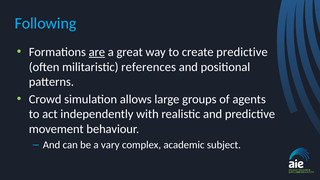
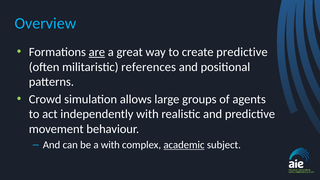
Following: Following -> Overview
a vary: vary -> with
academic underline: none -> present
